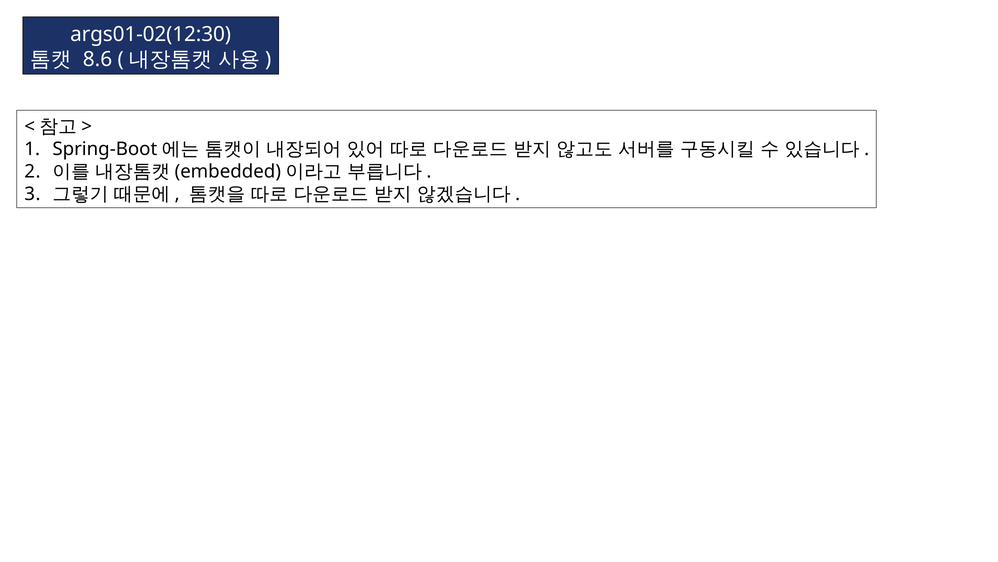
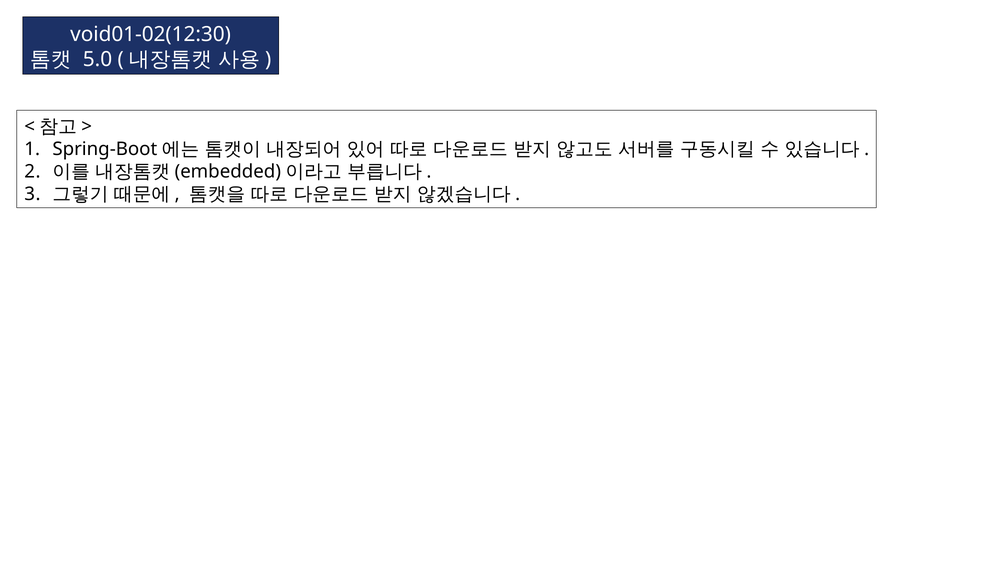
args01-02(12:30: args01-02(12:30 -> void01-02(12:30
8.6: 8.6 -> 5.0
